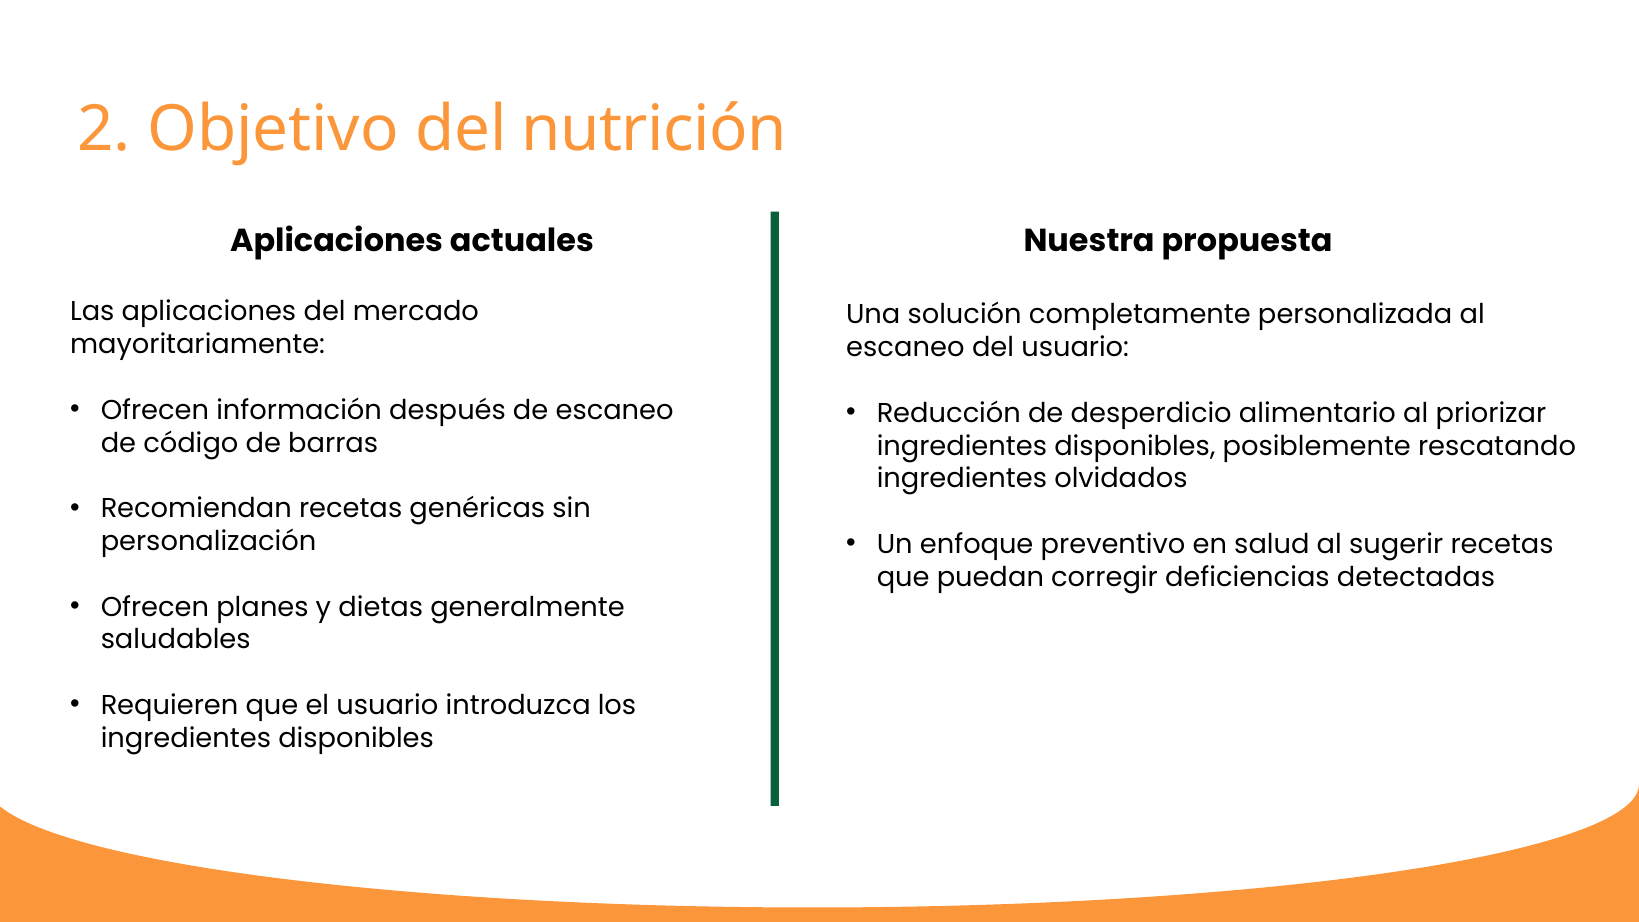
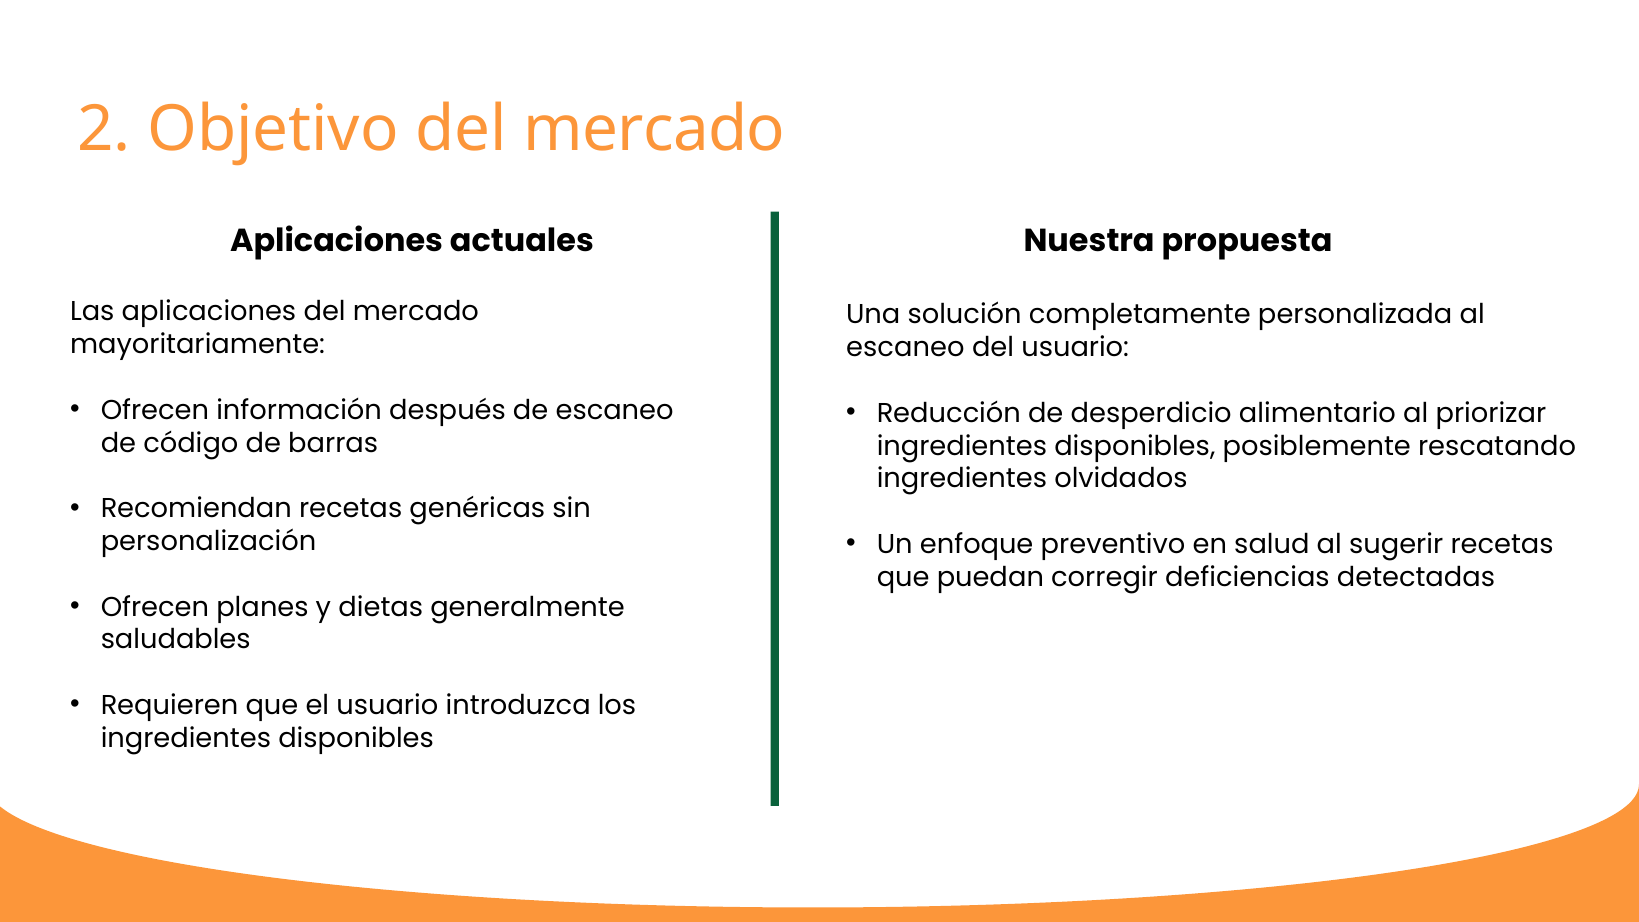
Objetivo del nutrición: nutrición -> mercado
